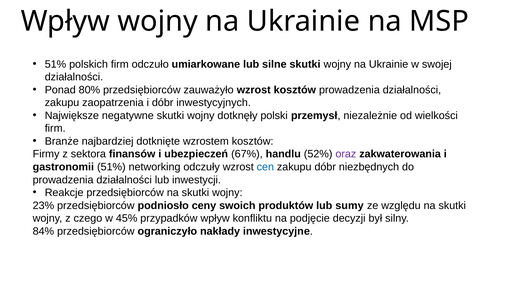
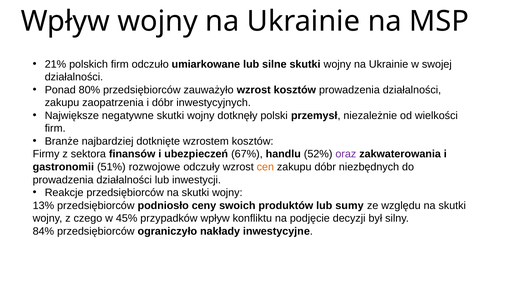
51% at (55, 64): 51% -> 21%
networking: networking -> rozwojowe
cen colour: blue -> orange
23%: 23% -> 13%
